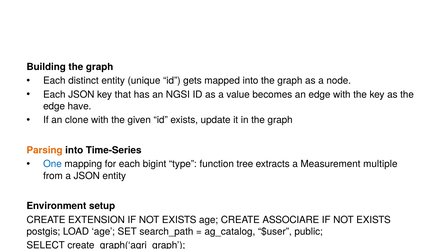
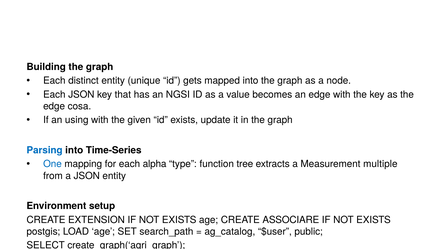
have: have -> cosa
an clone: clone -> using
Parsing colour: orange -> blue
bigint: bigint -> alpha
